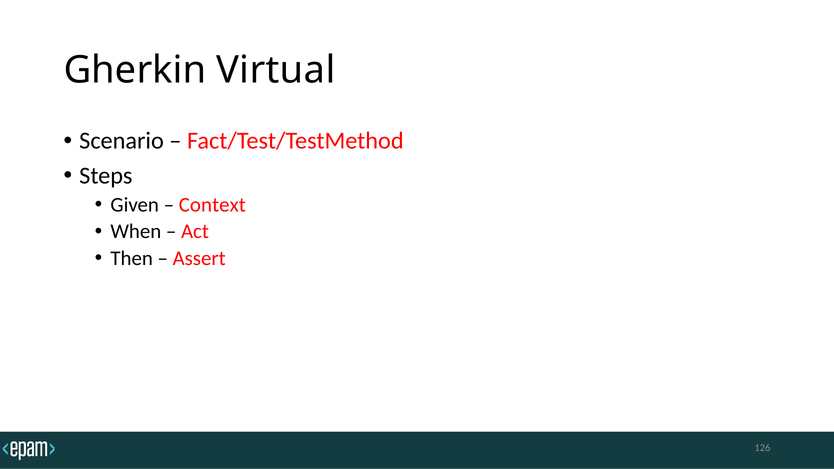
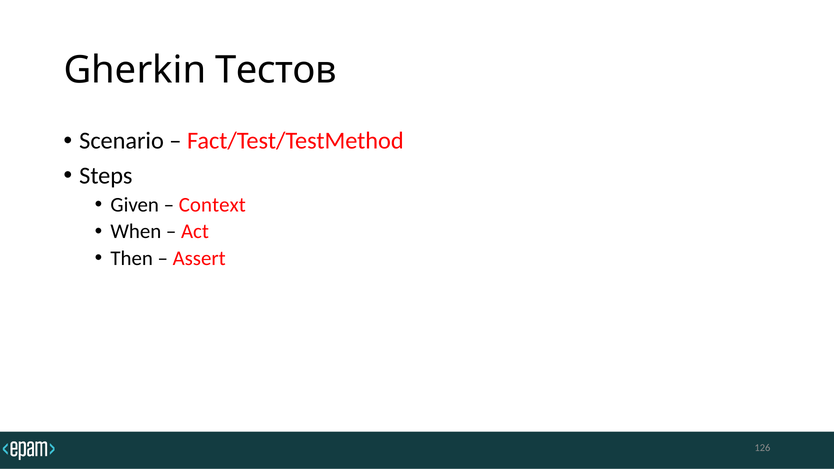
Virtual: Virtual -> Тестов
